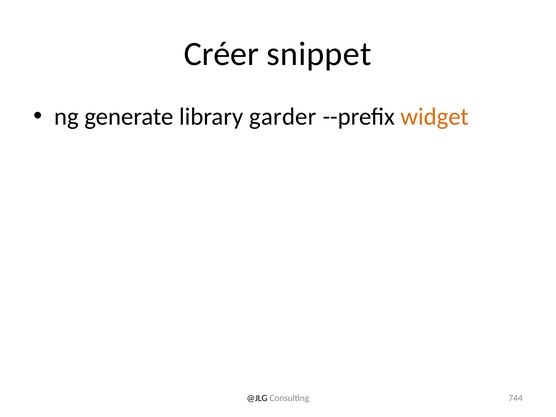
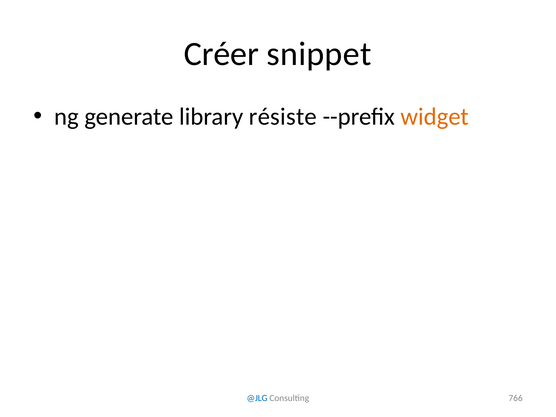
garder: garder -> résiste
@JLG colour: black -> blue
744: 744 -> 766
